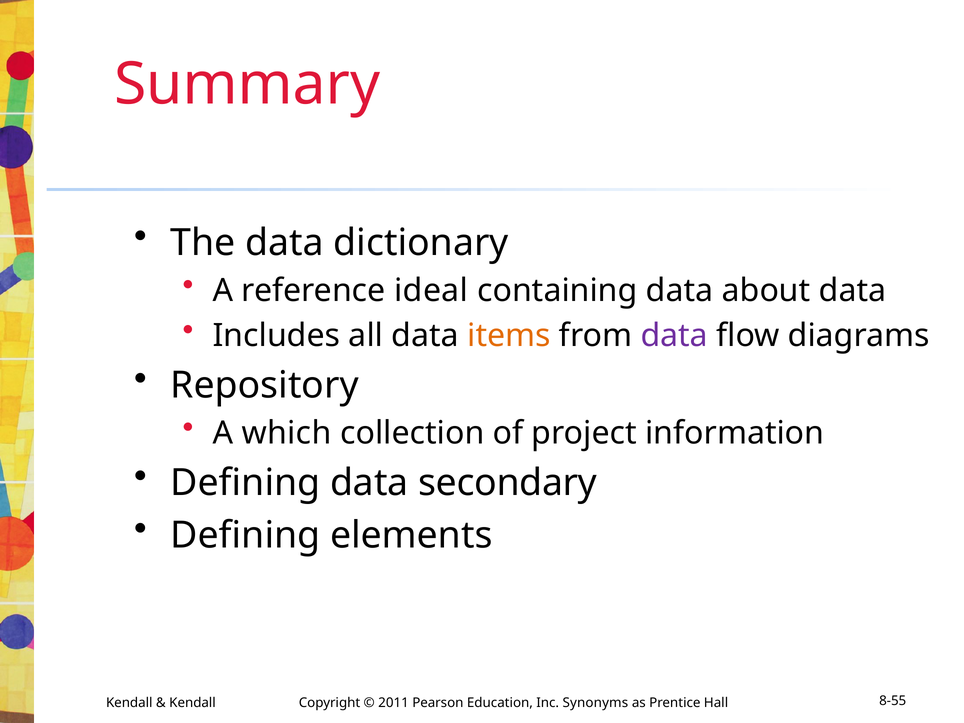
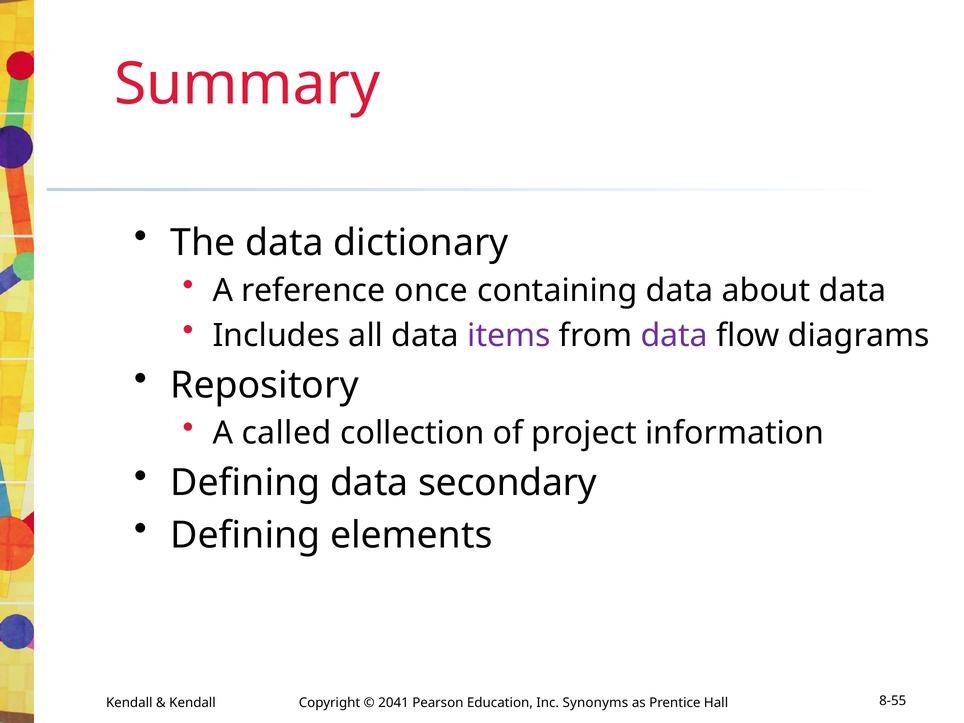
ideal: ideal -> once
items colour: orange -> purple
which: which -> called
2011: 2011 -> 2041
